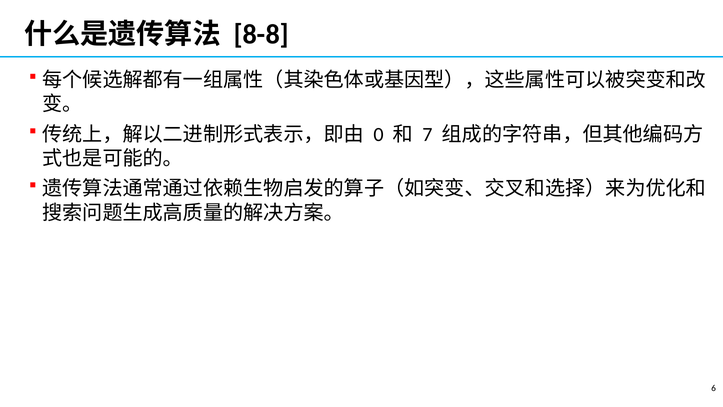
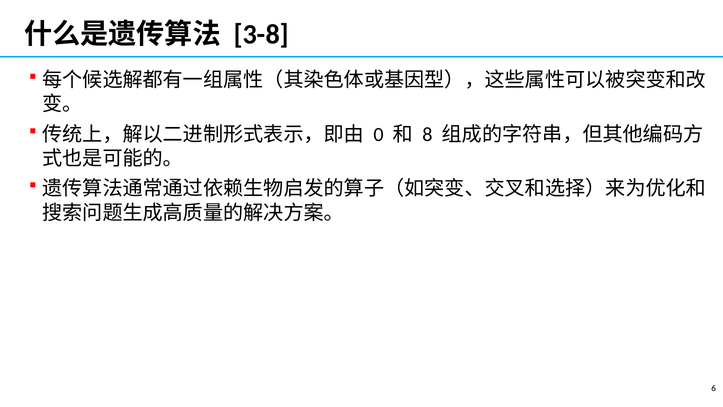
8-8: 8-8 -> 3-8
7: 7 -> 8
